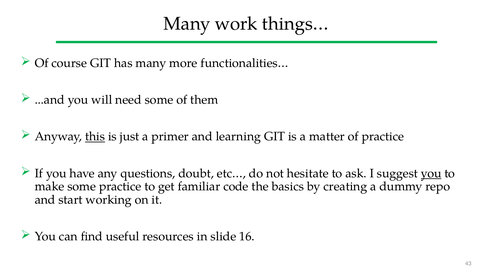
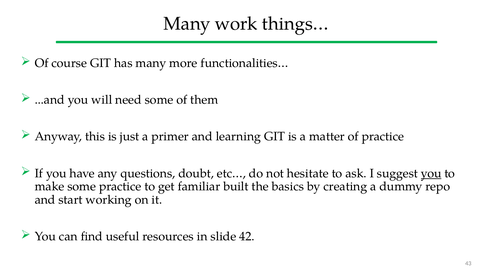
this underline: present -> none
code: code -> built
16: 16 -> 42
